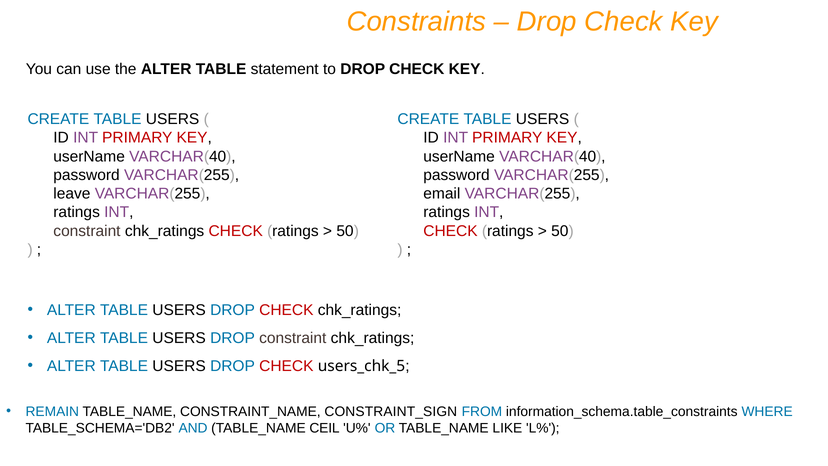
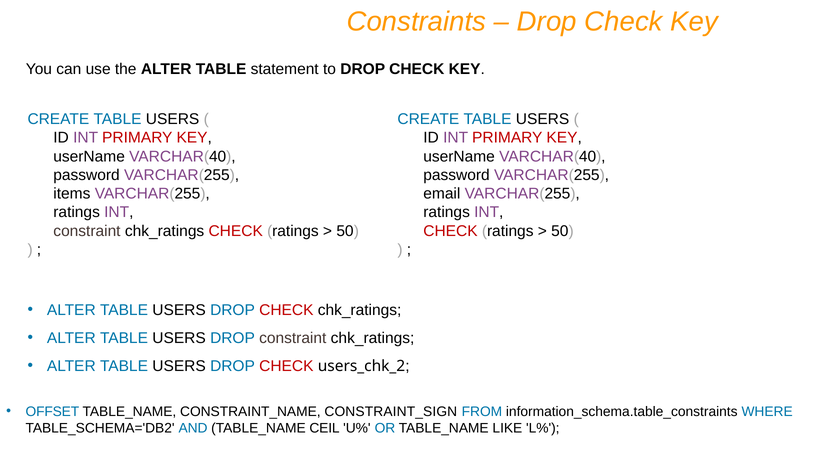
leave: leave -> items
users_chk_5: users_chk_5 -> users_chk_2
REMAIN: REMAIN -> OFFSET
